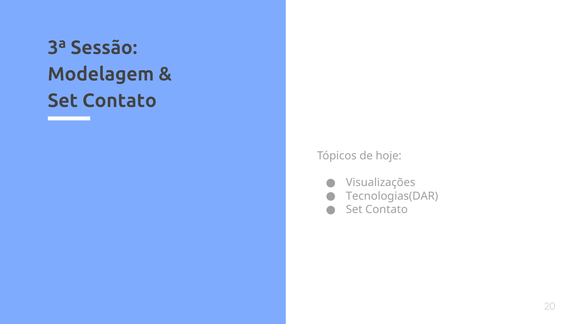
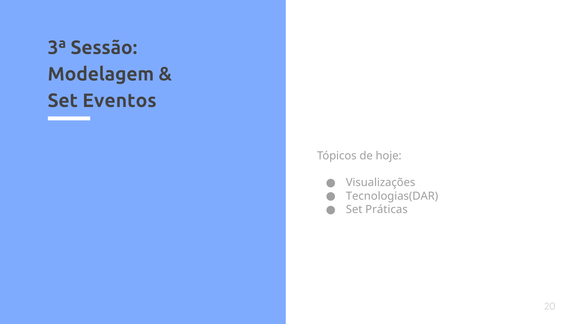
Contato at (119, 101): Contato -> Eventos
Contato at (387, 210): Contato -> Práticas
